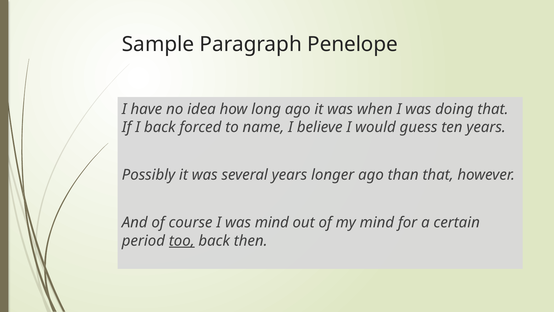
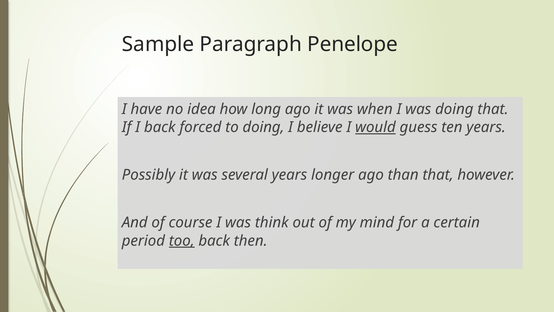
to name: name -> doing
would underline: none -> present
was mind: mind -> think
